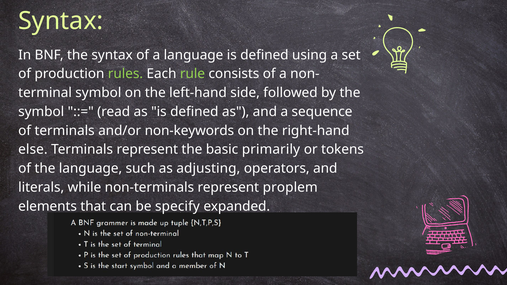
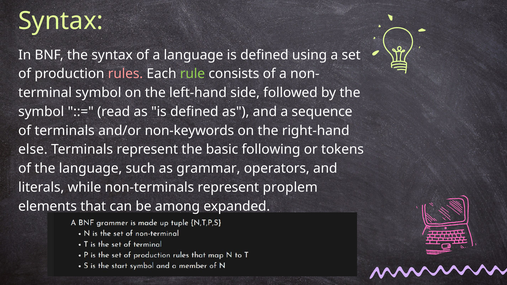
rules colour: light green -> pink
primarily: primarily -> following
adjusting: adjusting -> grammar
specify: specify -> among
